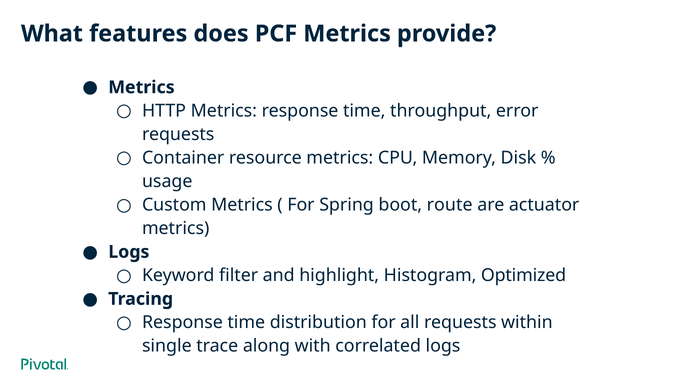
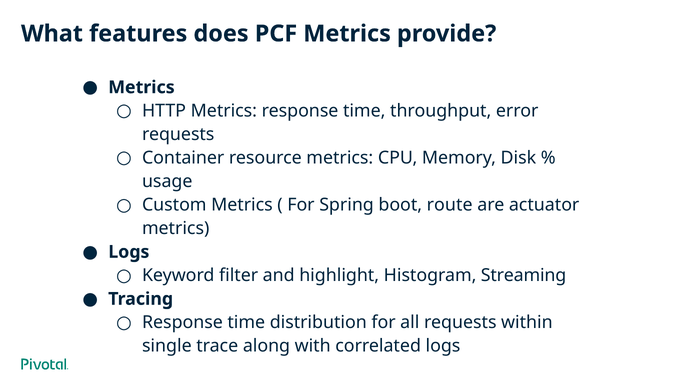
Optimized: Optimized -> Streaming
